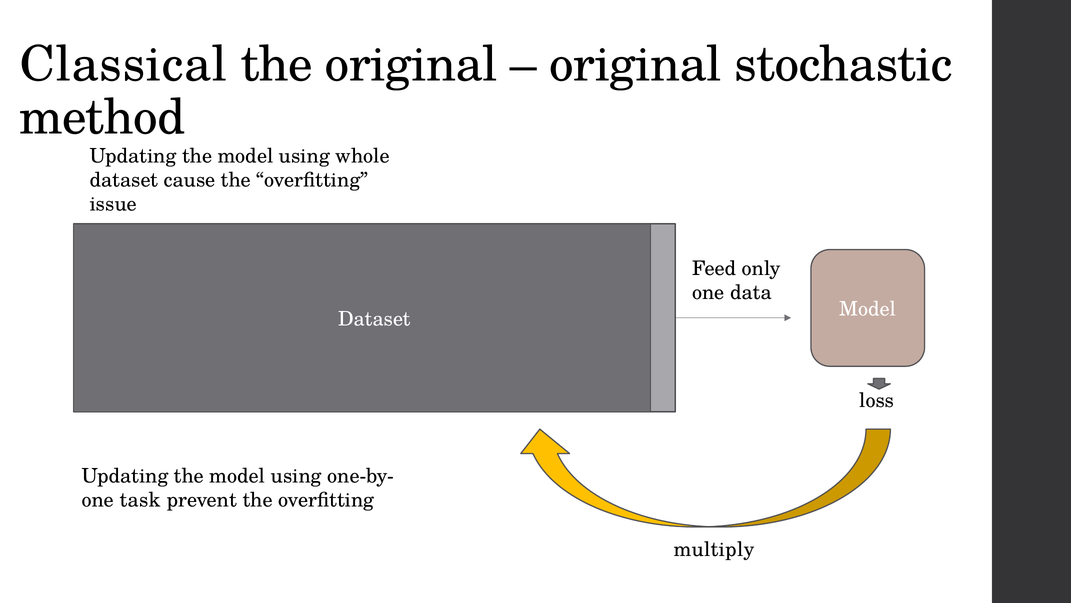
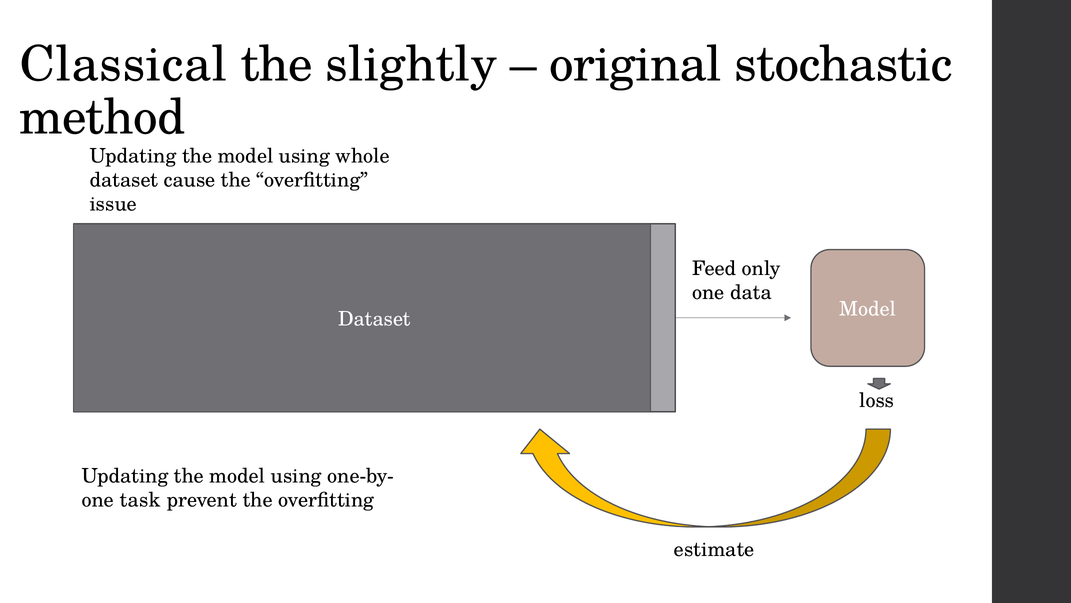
the original: original -> slightly
multiply: multiply -> estimate
